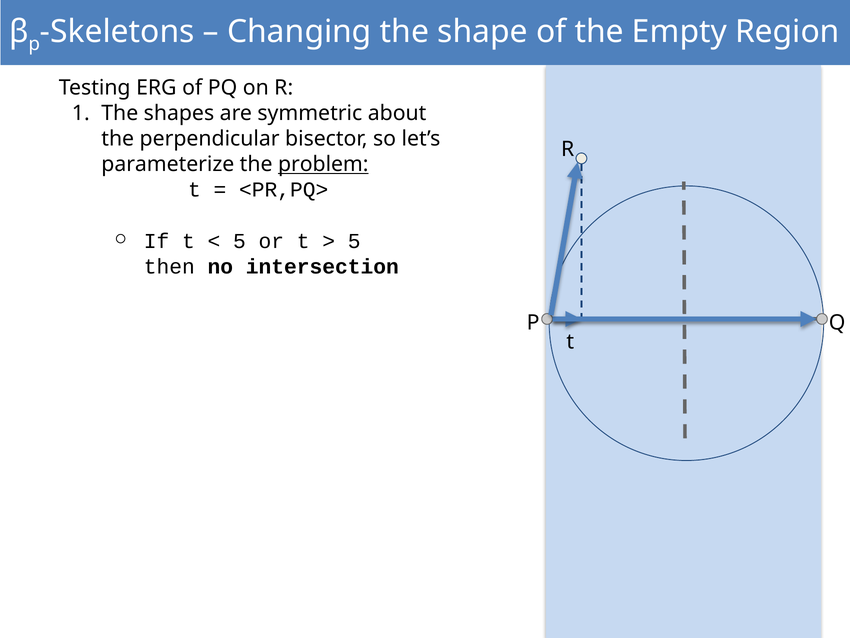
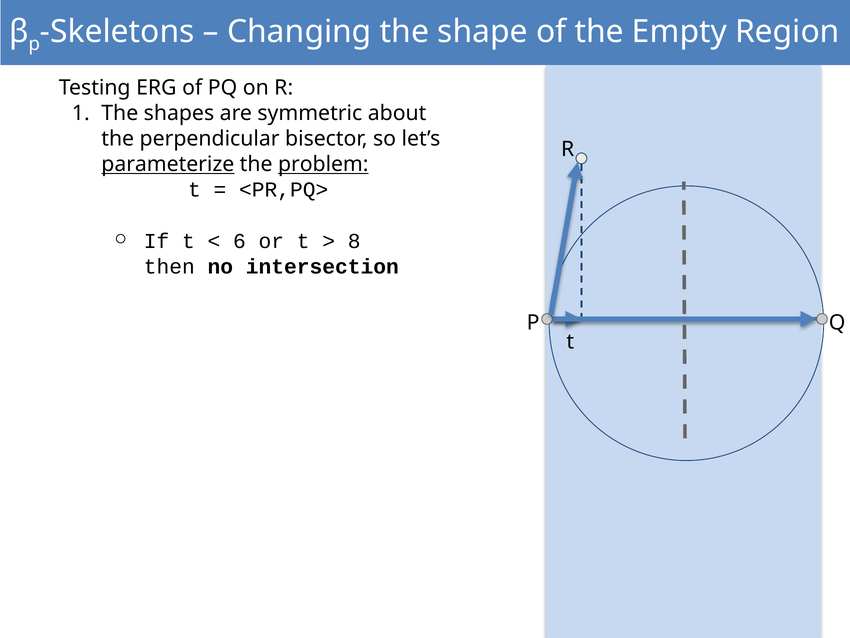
parameterize underline: none -> present
5 at (239, 241): 5 -> 6
5 at (354, 241): 5 -> 8
